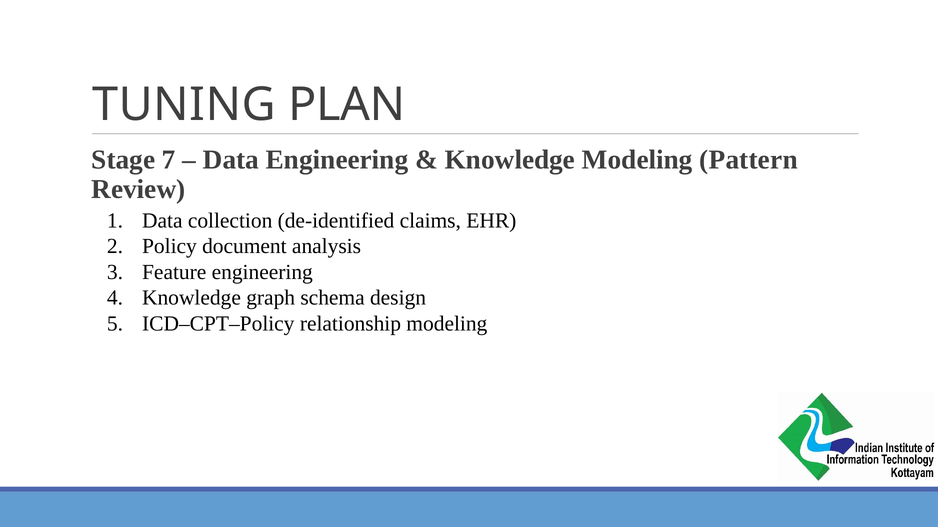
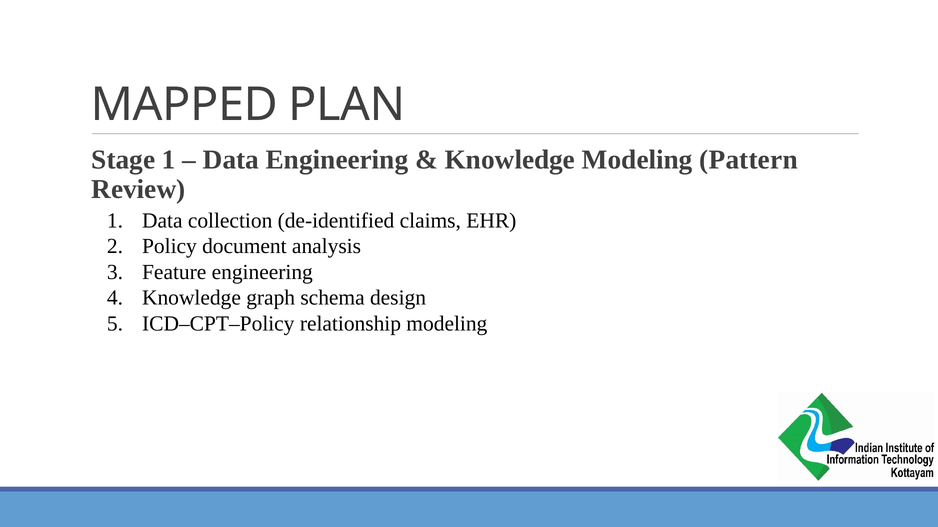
TUNING: TUNING -> MAPPED
Stage 7: 7 -> 1
